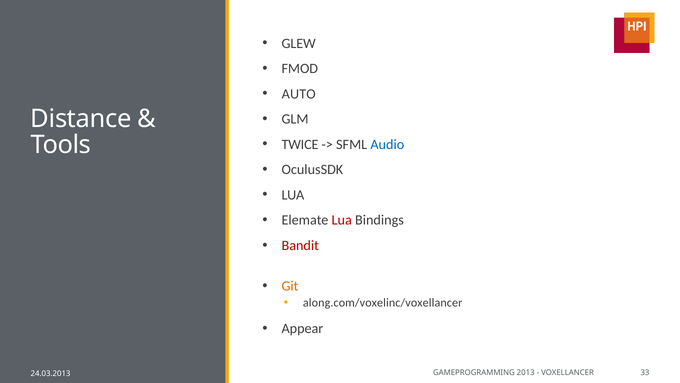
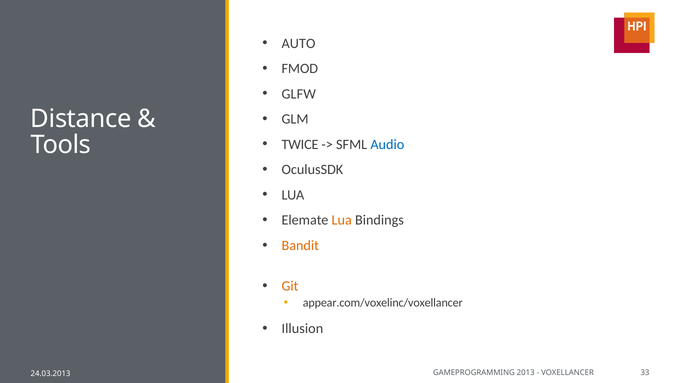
GLEW: GLEW -> AUTO
AUTO: AUTO -> GLFW
Lua at (342, 220) colour: red -> orange
Bandit colour: red -> orange
along.com/voxelinc/voxellancer: along.com/voxelinc/voxellancer -> appear.com/voxelinc/voxellancer
Appear: Appear -> Illusion
